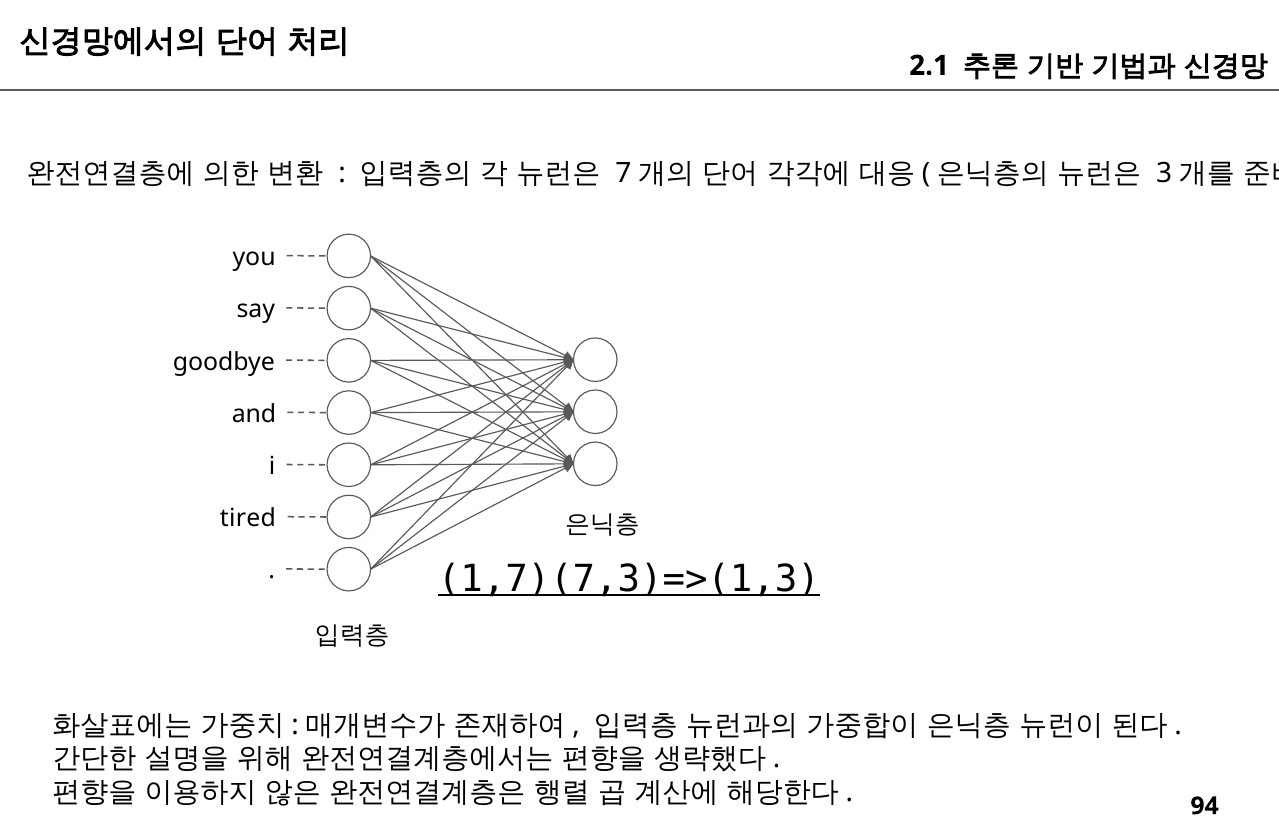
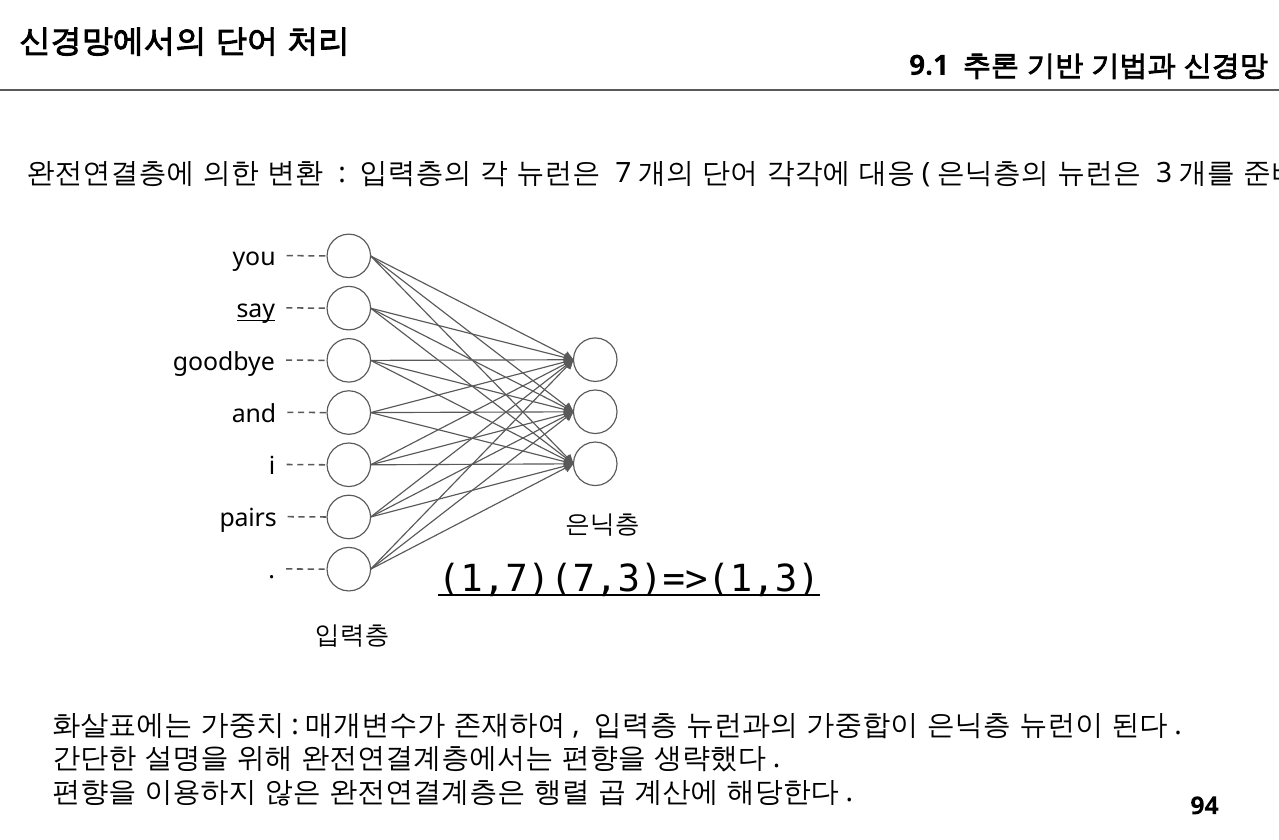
2.1: 2.1 -> 9.1
say underline: none -> present
tired: tired -> pairs
